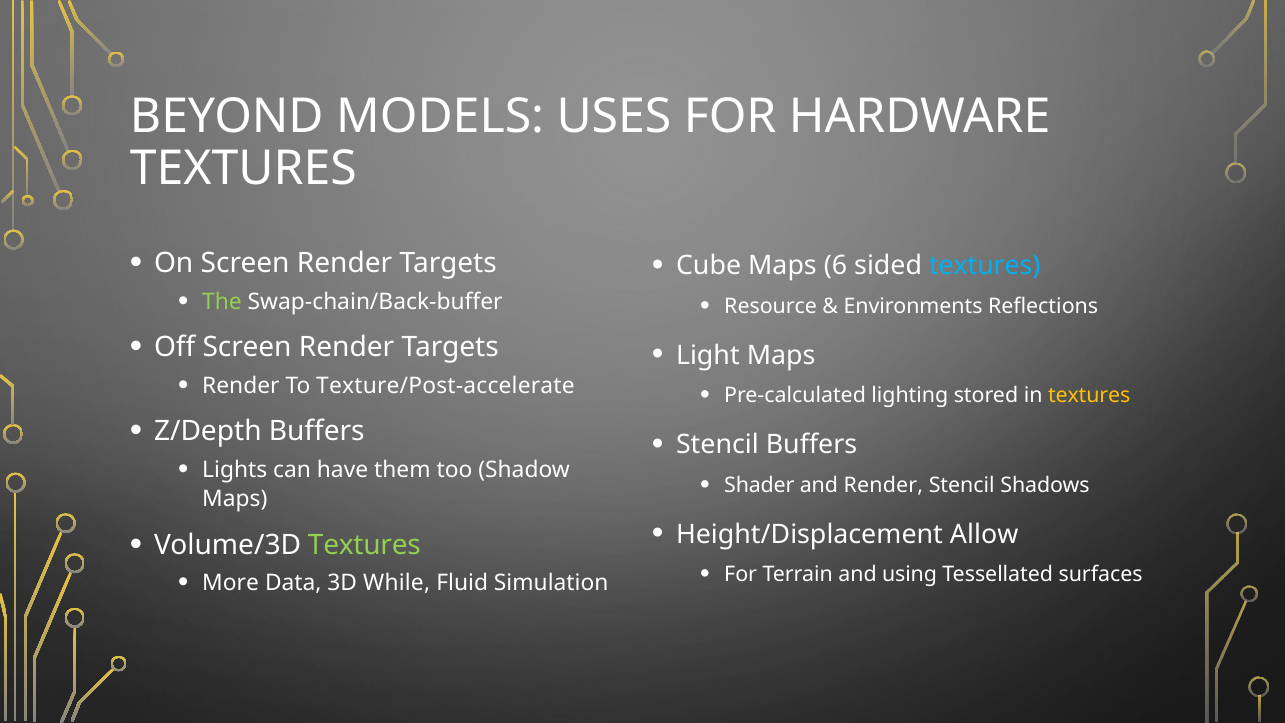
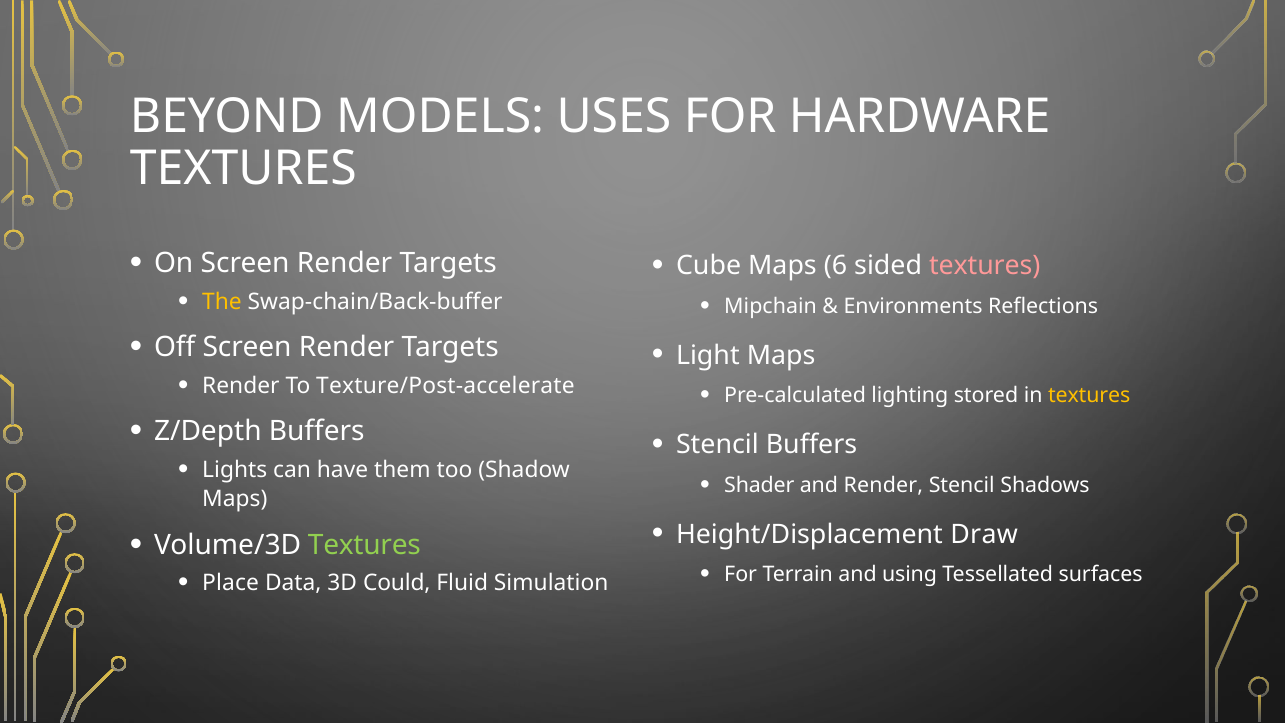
textures at (985, 266) colour: light blue -> pink
The colour: light green -> yellow
Resource: Resource -> Mipchain
Allow: Allow -> Draw
More: More -> Place
While: While -> Could
